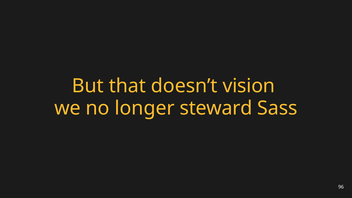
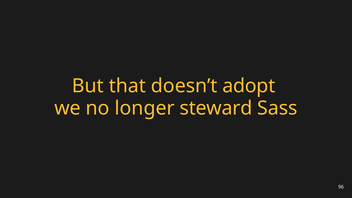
vision: vision -> adopt
